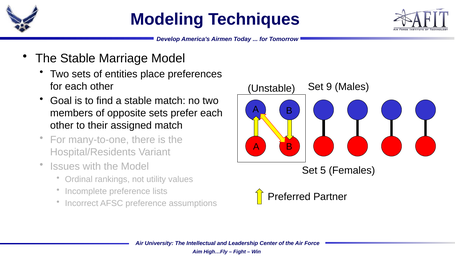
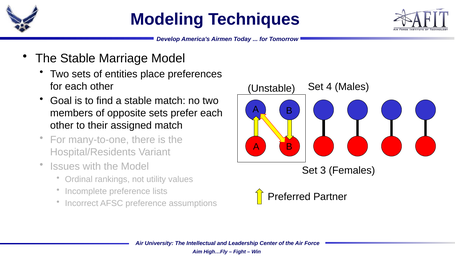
9: 9 -> 4
5: 5 -> 3
